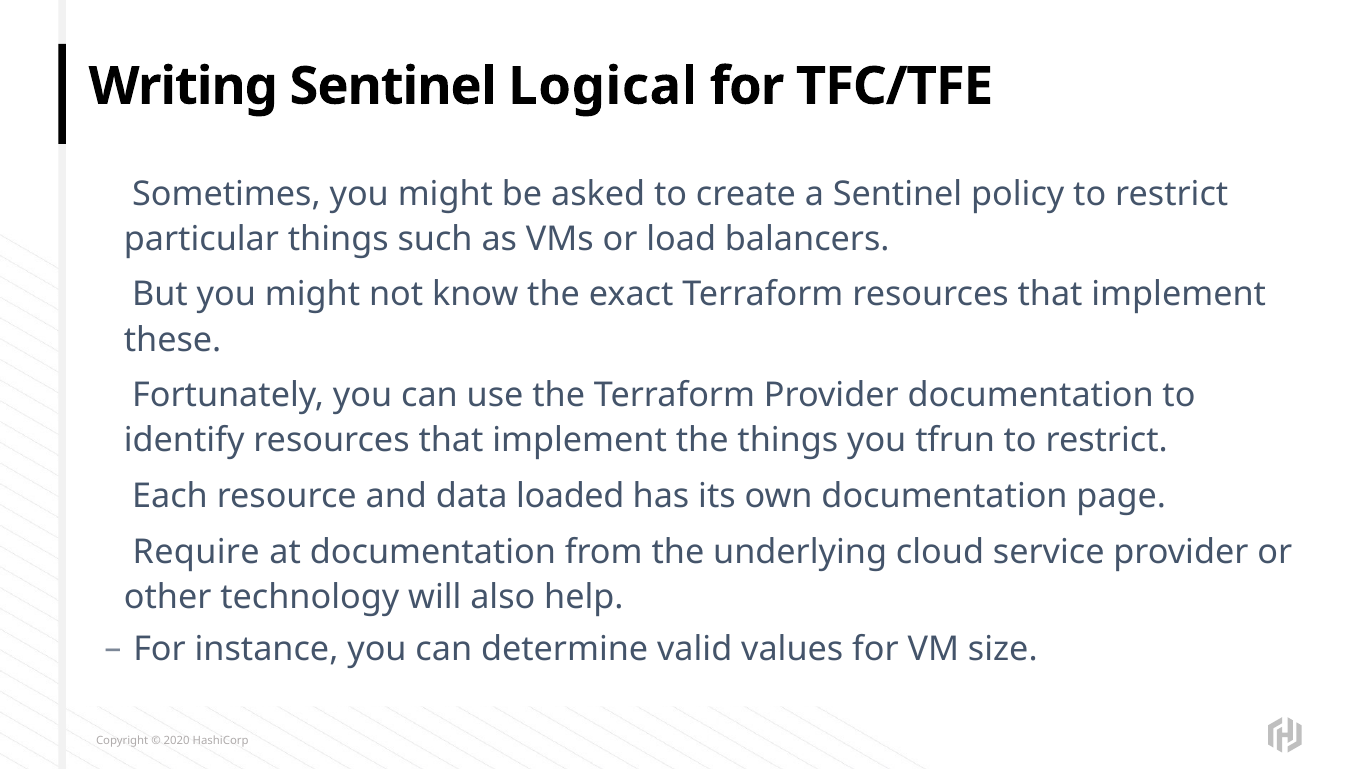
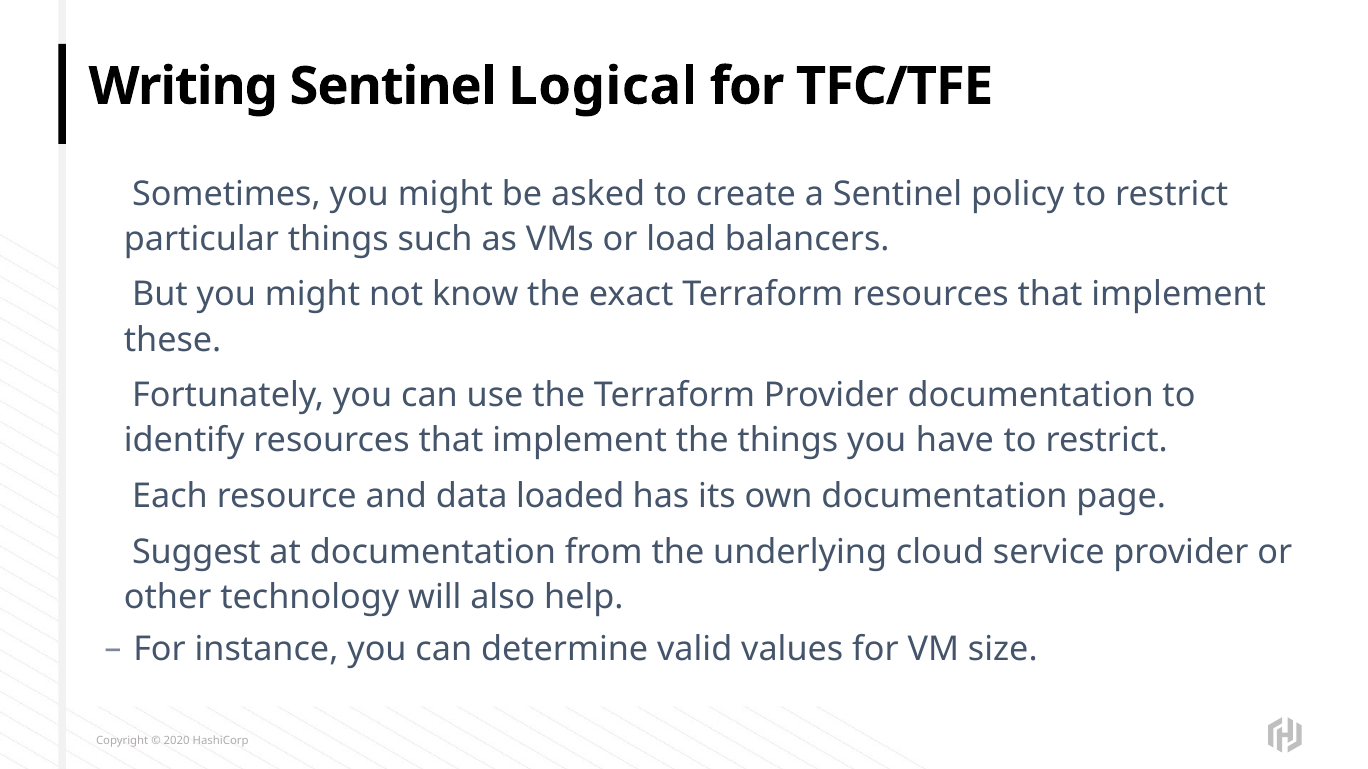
tfrun: tfrun -> have
Require: Require -> Suggest
